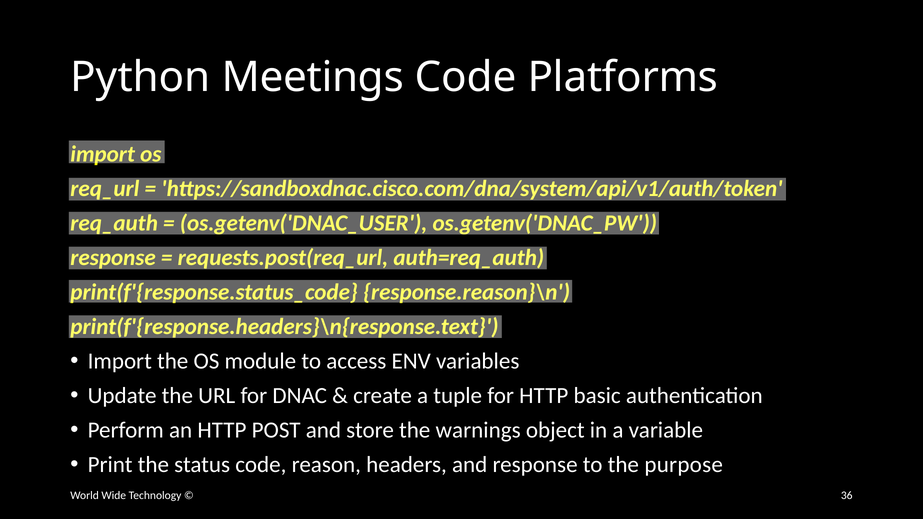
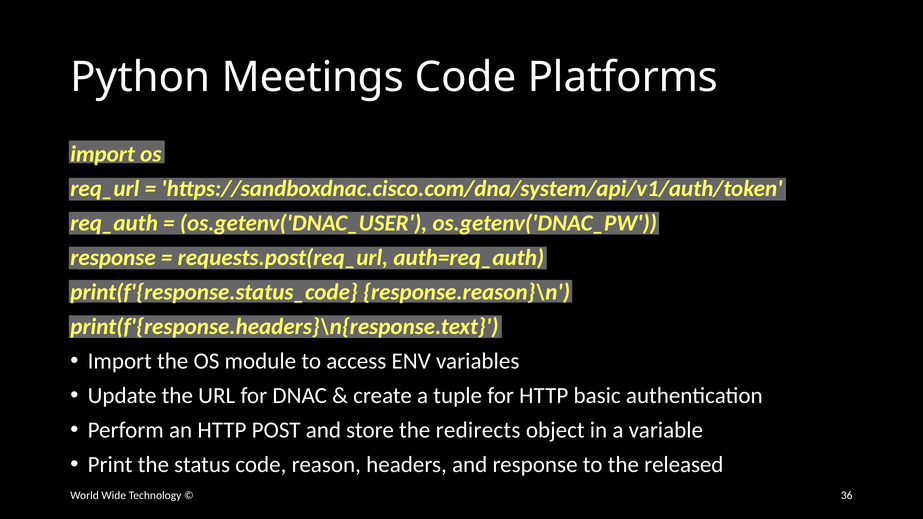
warnings: warnings -> redirects
purpose: purpose -> released
